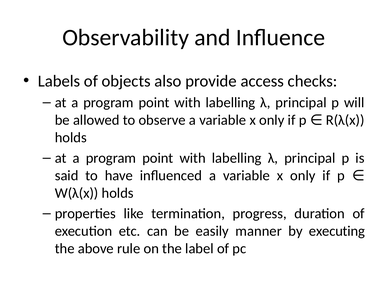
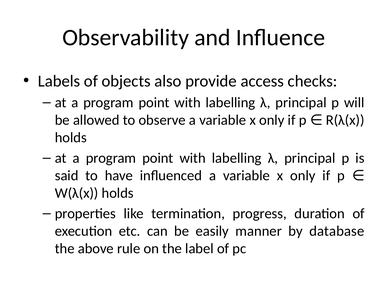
executing: executing -> database
